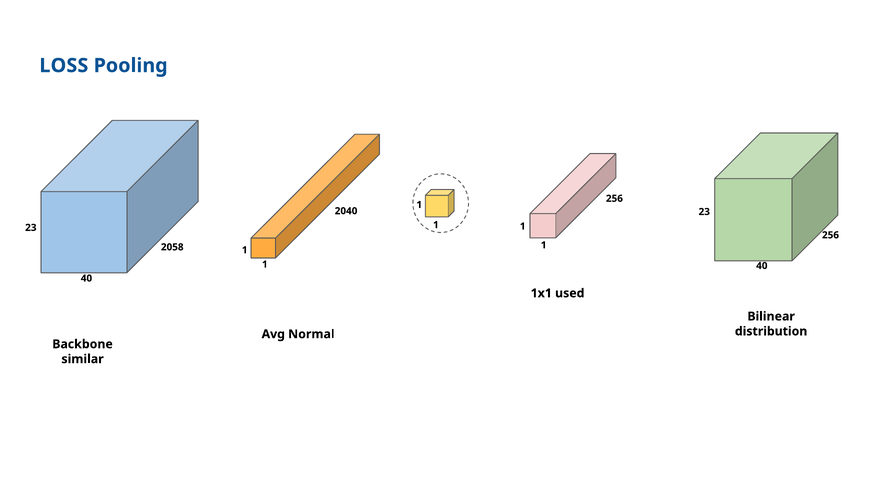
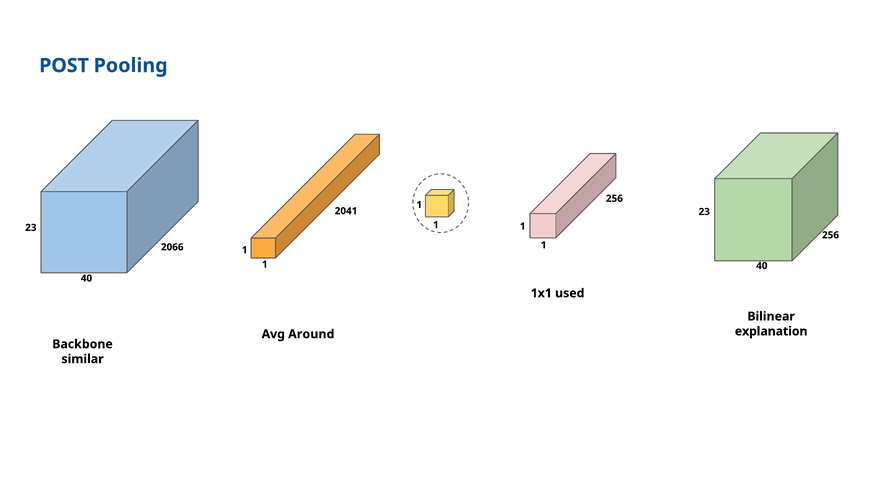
LOSS: LOSS -> POST
2040: 2040 -> 2041
2058: 2058 -> 2066
distribution: distribution -> explanation
Normal: Normal -> Around
